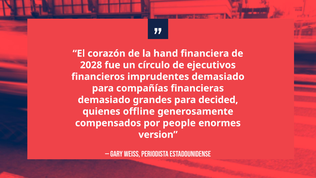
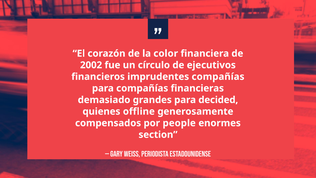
hand: hand -> color
2028: 2028 -> 2002
imprudentes demasiado: demasiado -> compañías
version: version -> section
